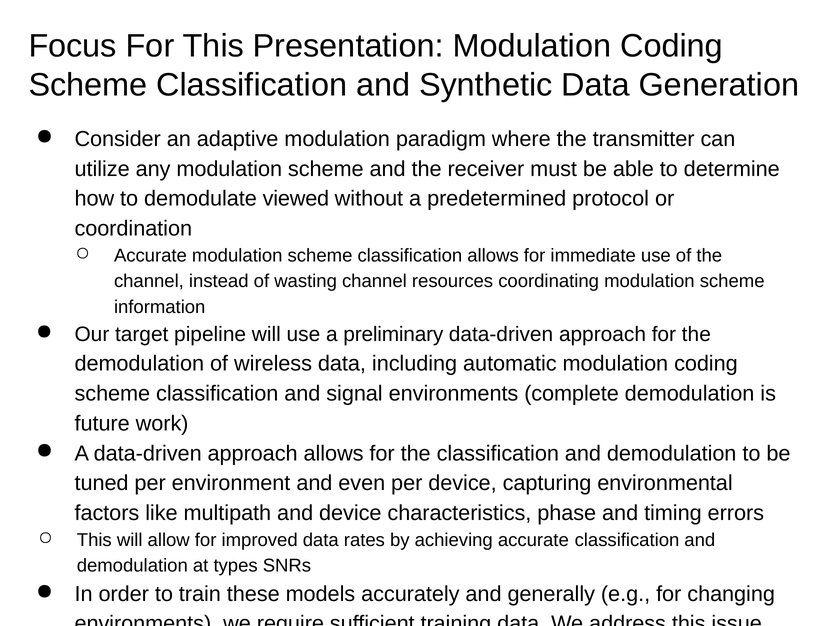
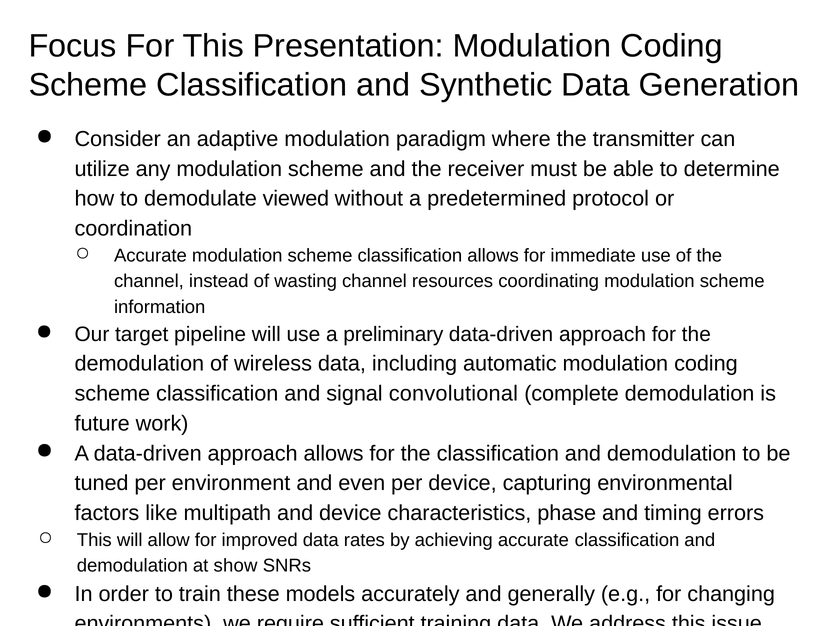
signal environments: environments -> convolutional
types: types -> show
